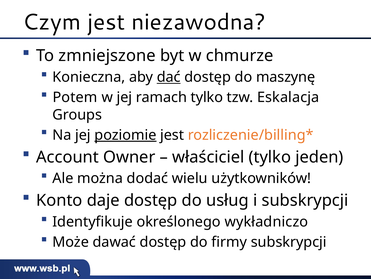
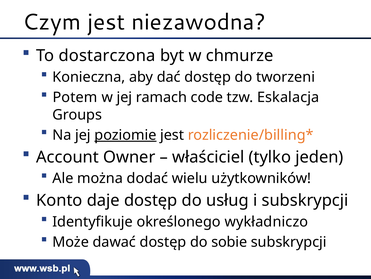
zmniejszone: zmniejszone -> dostarczona
dać underline: present -> none
maszynę: maszynę -> tworzeni
ramach tylko: tylko -> code
firmy: firmy -> sobie
